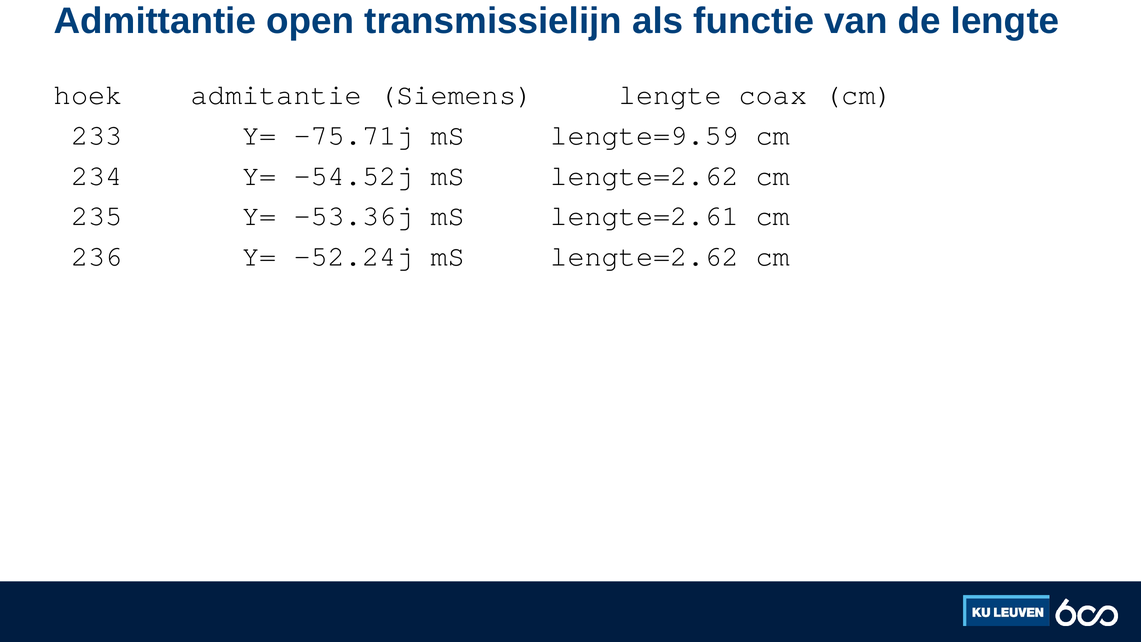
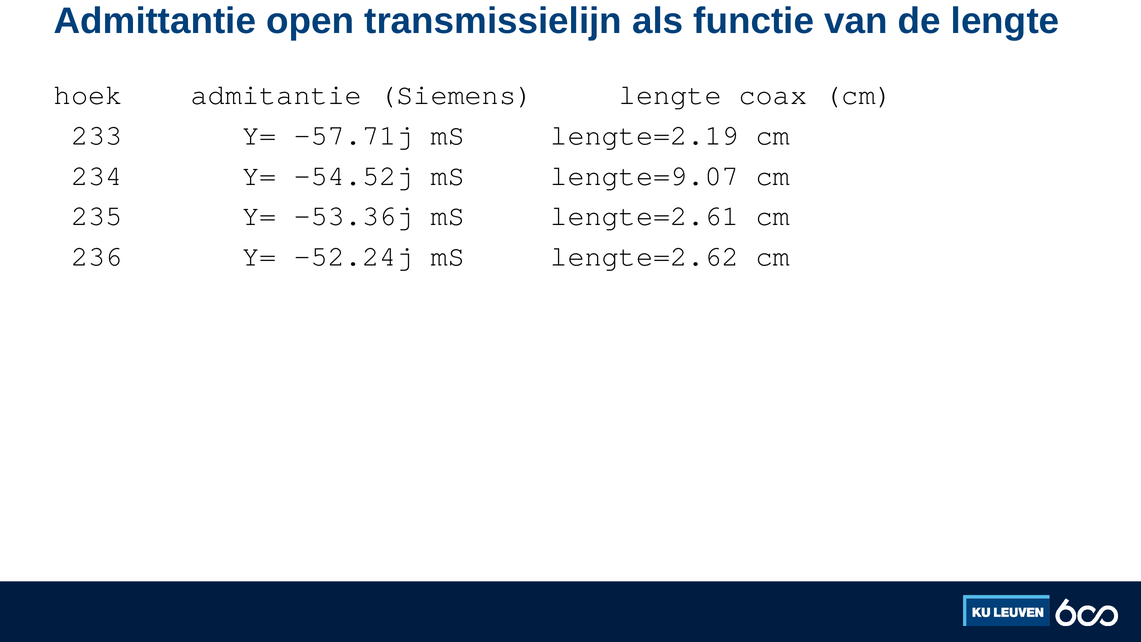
-75.71j: -75.71j -> -57.71j
lengte=9.59: lengte=9.59 -> lengte=2.19
-54.52j mS lengte=2.62: lengte=2.62 -> lengte=9.07
